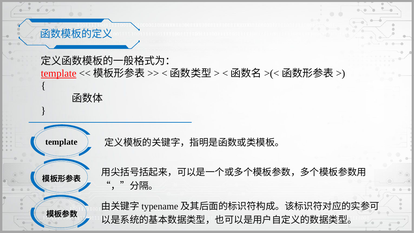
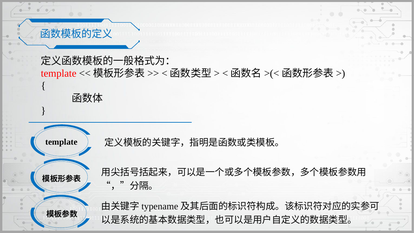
template at (59, 73) underline: present -> none
